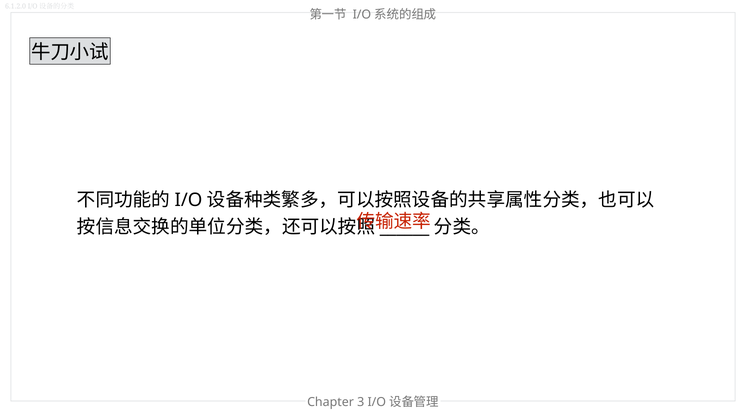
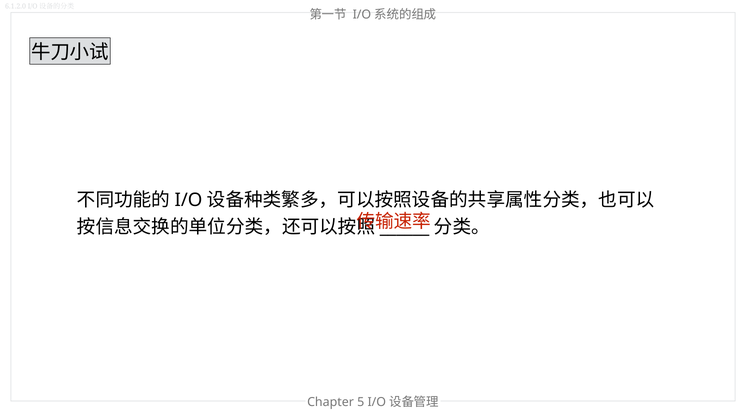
3: 3 -> 5
